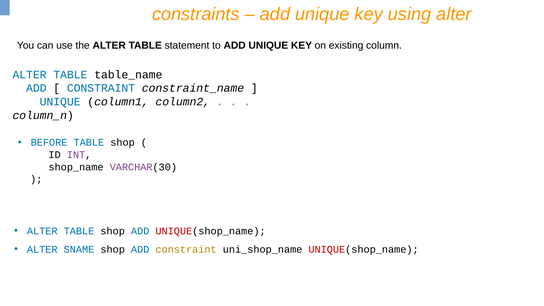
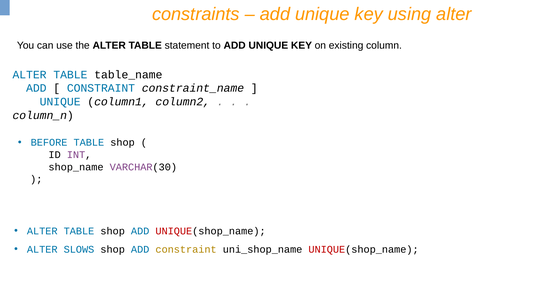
SNAME: SNAME -> SLOWS
